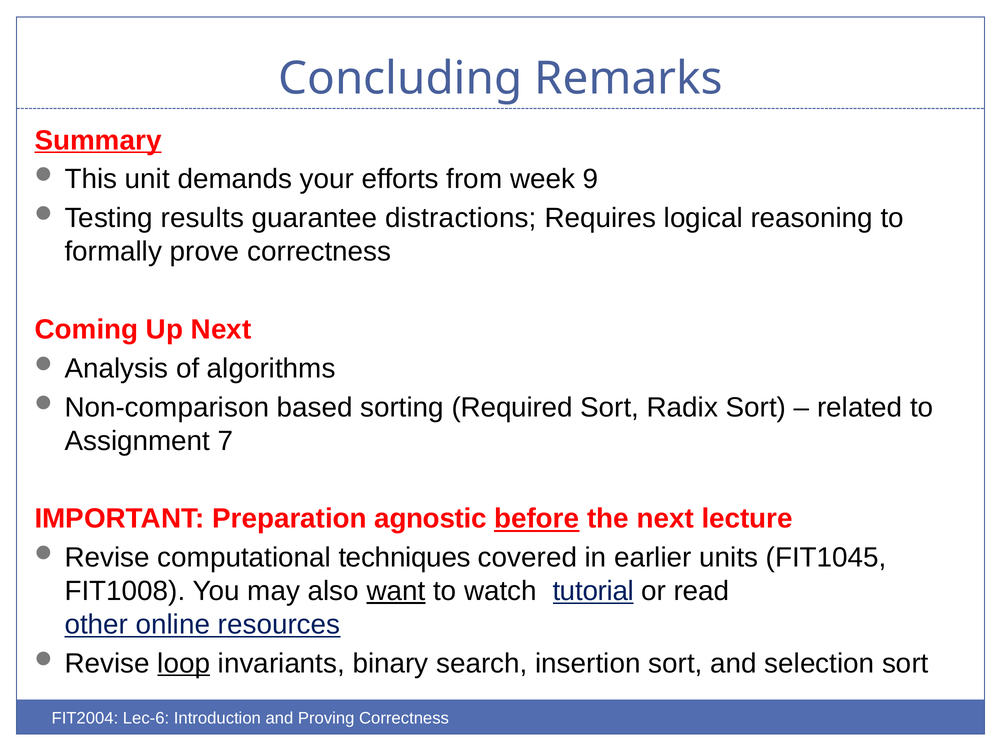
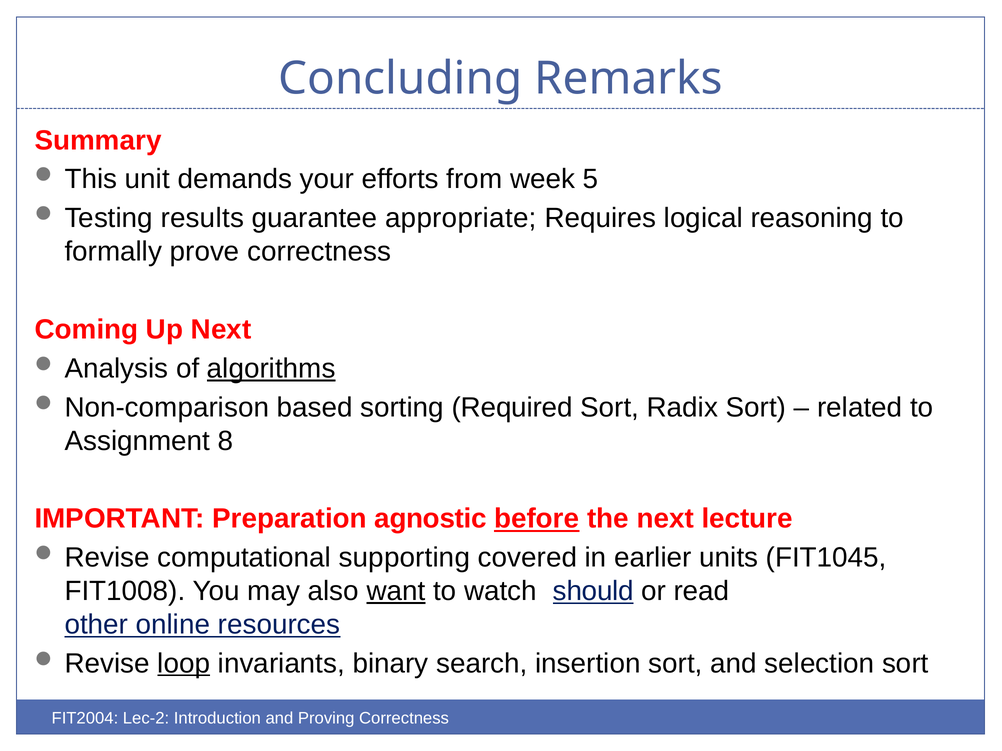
Summary underline: present -> none
9: 9 -> 5
distractions: distractions -> appropriate
algorithms underline: none -> present
7: 7 -> 8
techniques: techniques -> supporting
tutorial: tutorial -> should
Lec-6: Lec-6 -> Lec-2
